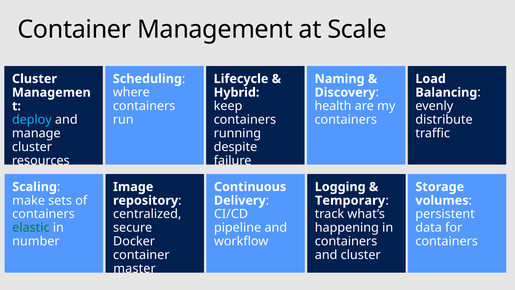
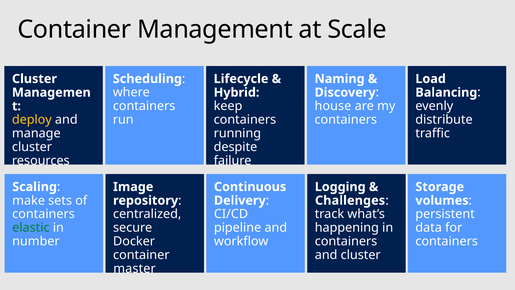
health: health -> house
deploy colour: light blue -> yellow
Temporary: Temporary -> Challenges
